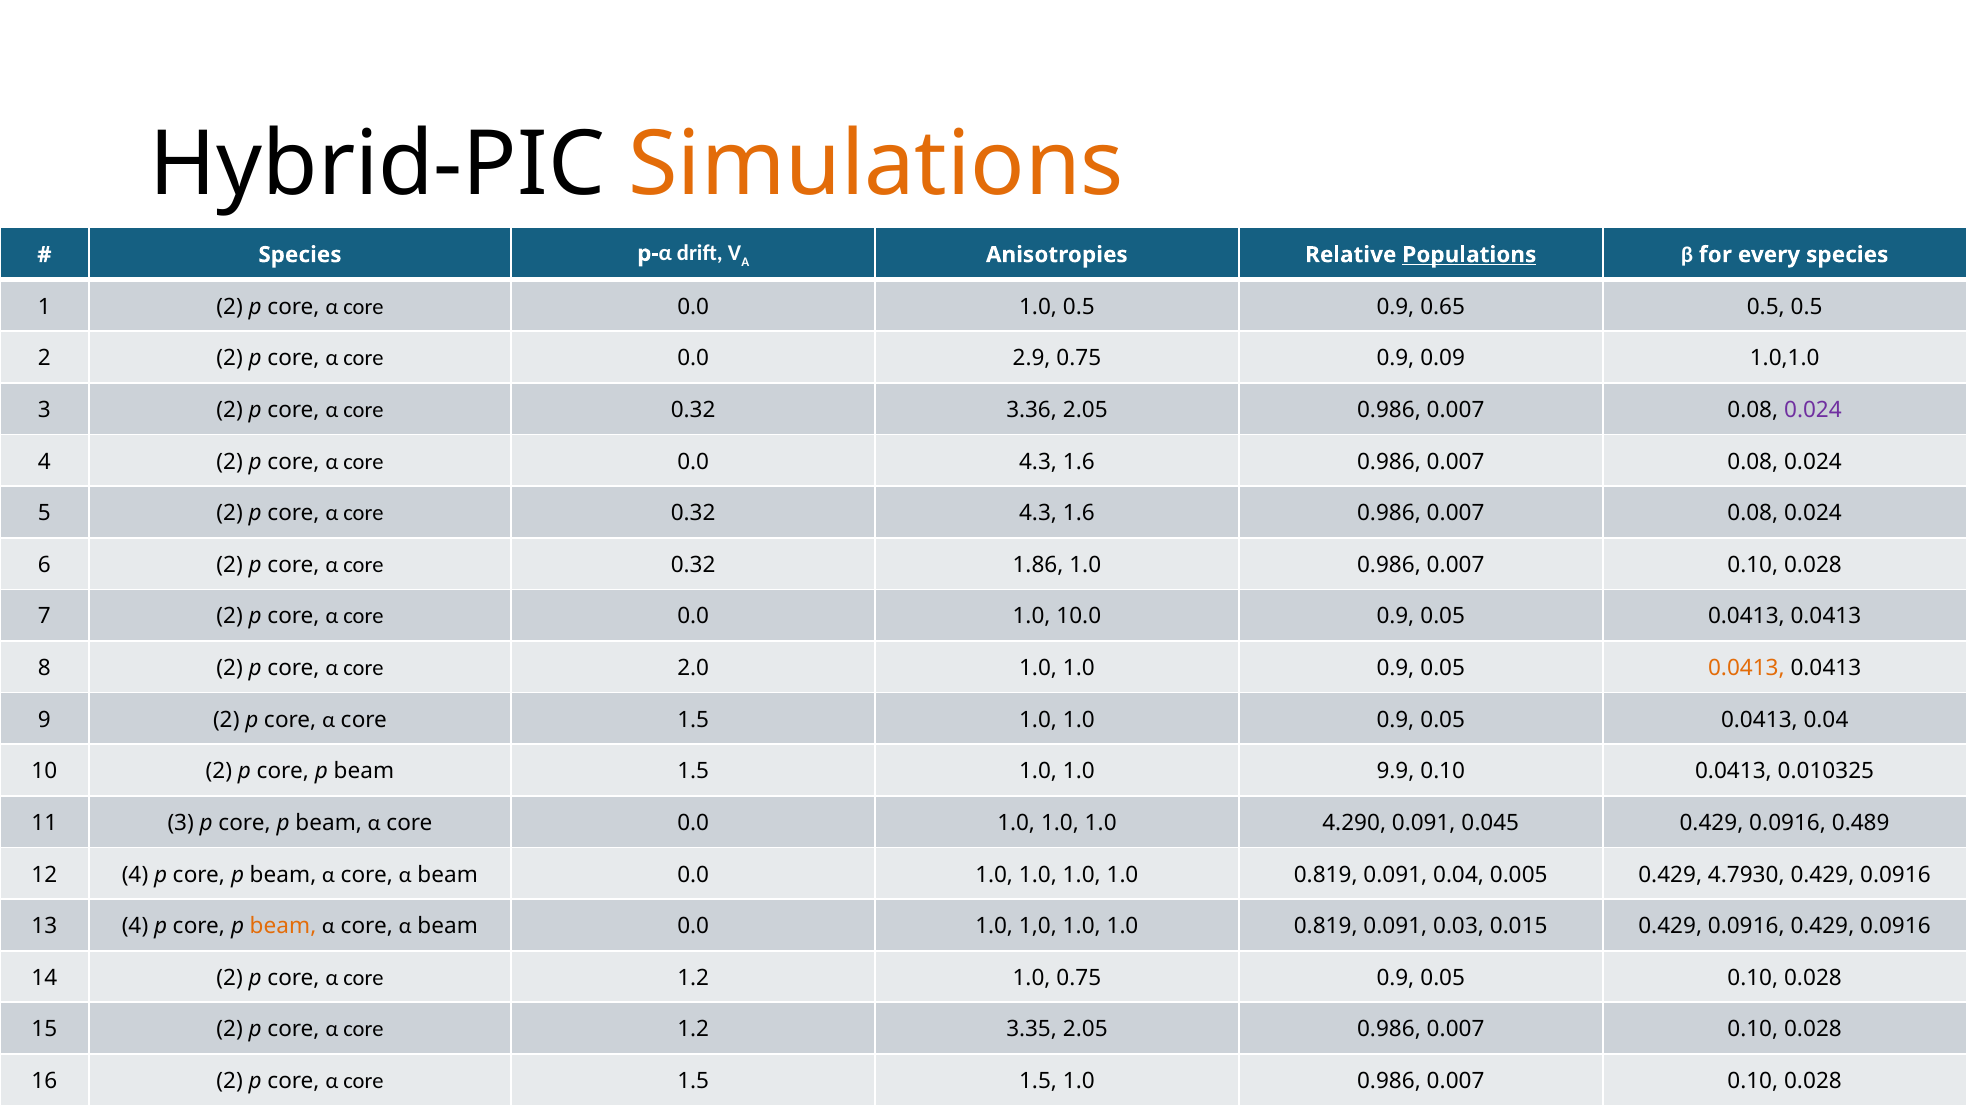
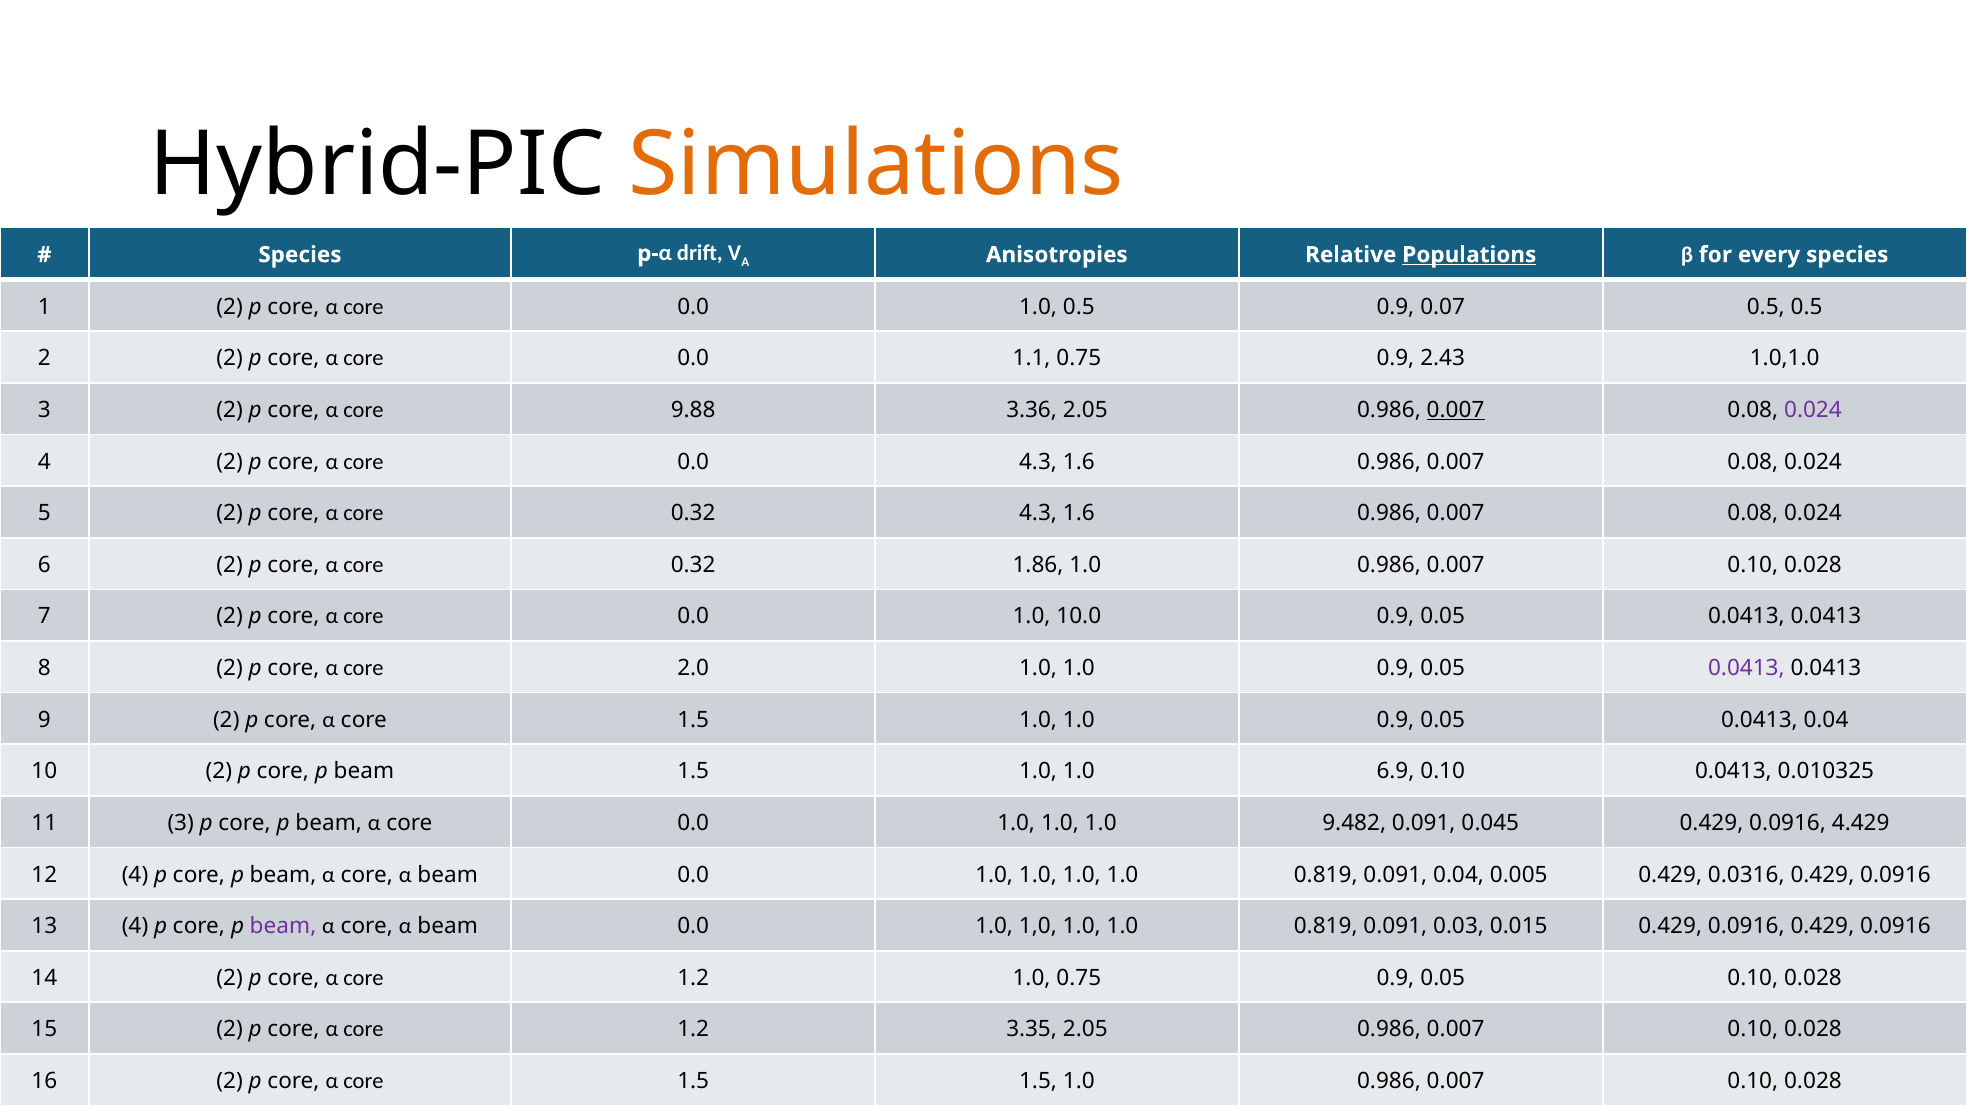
0.65: 0.65 -> 0.07
2.9: 2.9 -> 1.1
0.09: 0.09 -> 2.43
0.32 at (693, 410): 0.32 -> 9.88
0.007 at (1456, 410) underline: none -> present
0.0413 at (1746, 668) colour: orange -> purple
9.9: 9.9 -> 6.9
4.290: 4.290 -> 9.482
0.489: 0.489 -> 4.429
4.7930: 4.7930 -> 0.0316
beam at (283, 927) colour: orange -> purple
